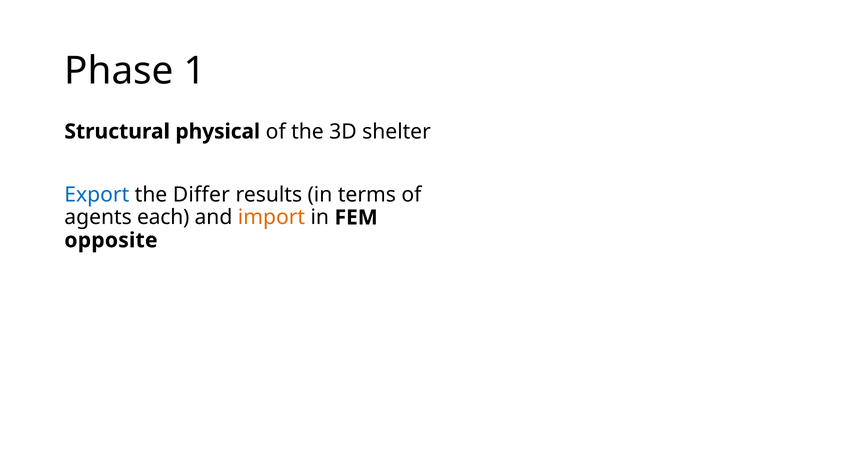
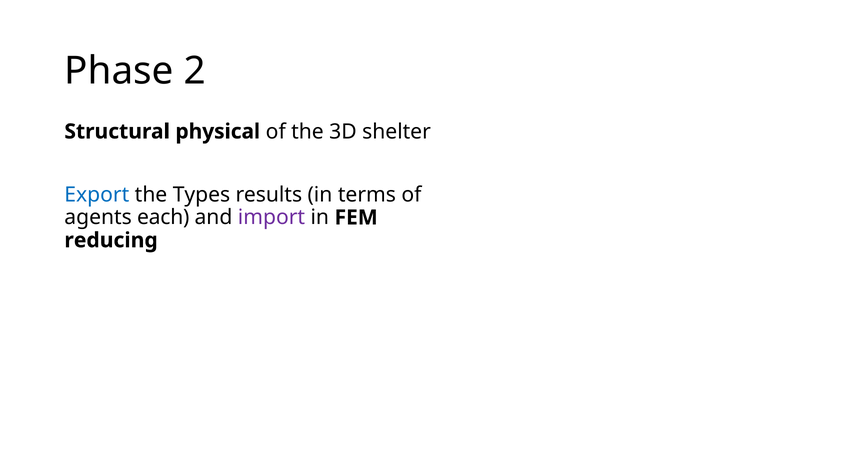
1: 1 -> 2
Differ: Differ -> Types
import colour: orange -> purple
opposite: opposite -> reducing
